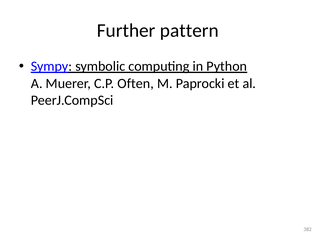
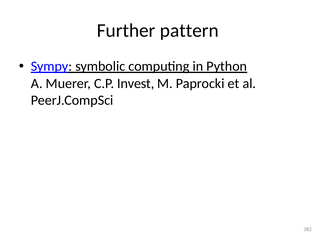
Often: Often -> Invest
